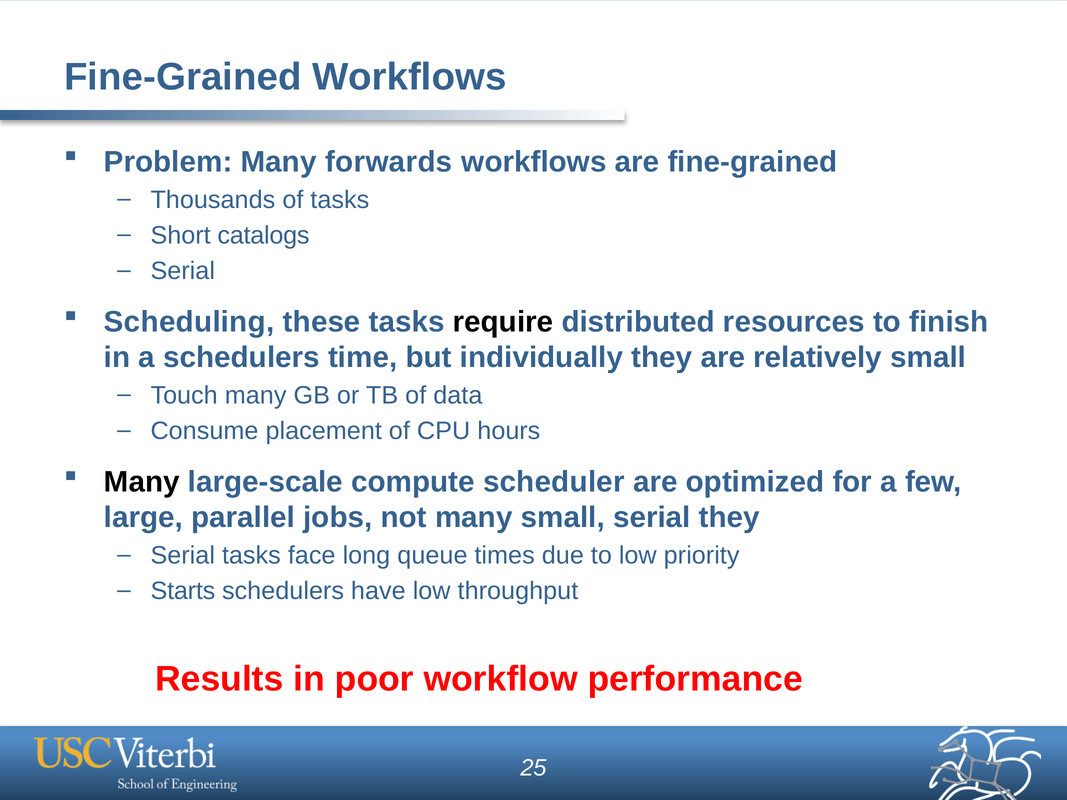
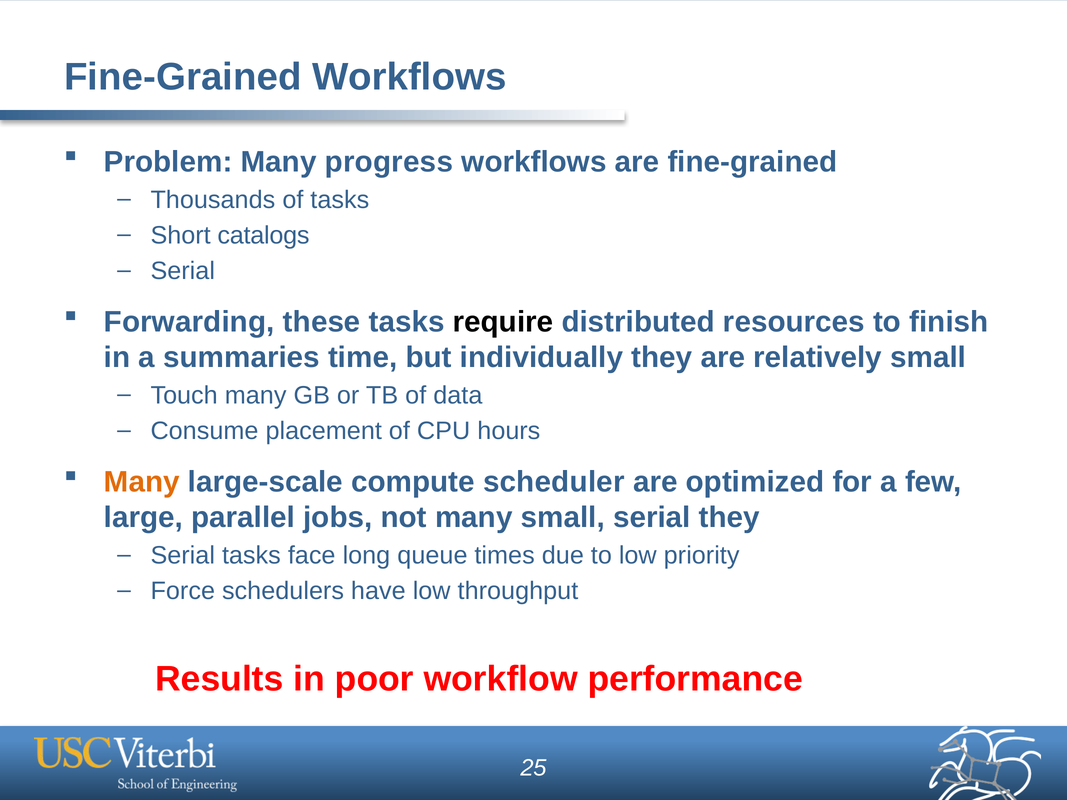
forwards: forwards -> progress
Scheduling: Scheduling -> Forwarding
a schedulers: schedulers -> summaries
Many at (142, 482) colour: black -> orange
Starts: Starts -> Force
